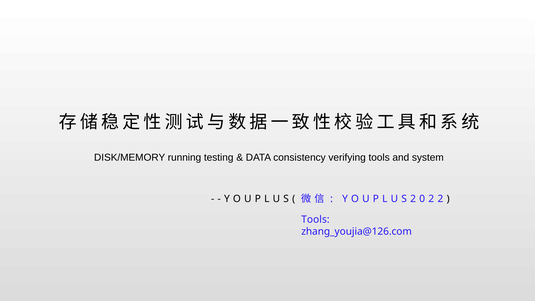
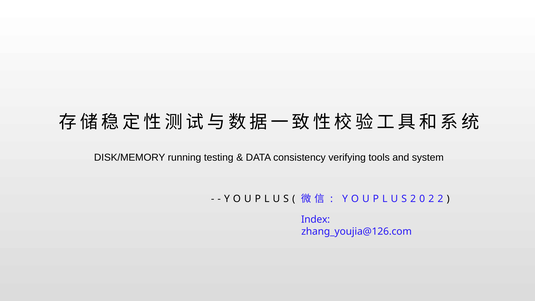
Tools at (315, 219): Tools -> Index
